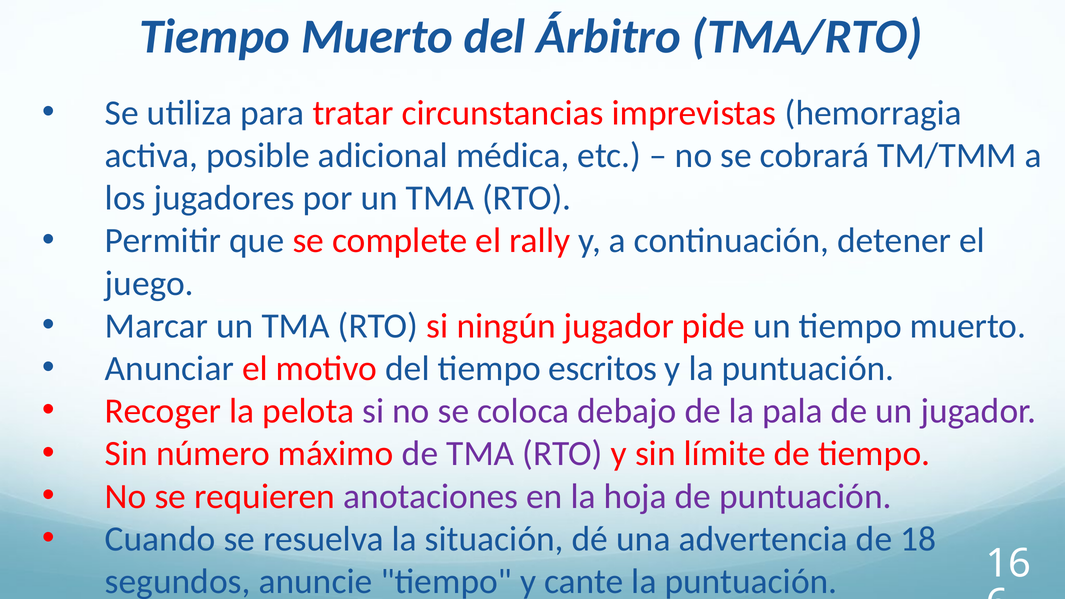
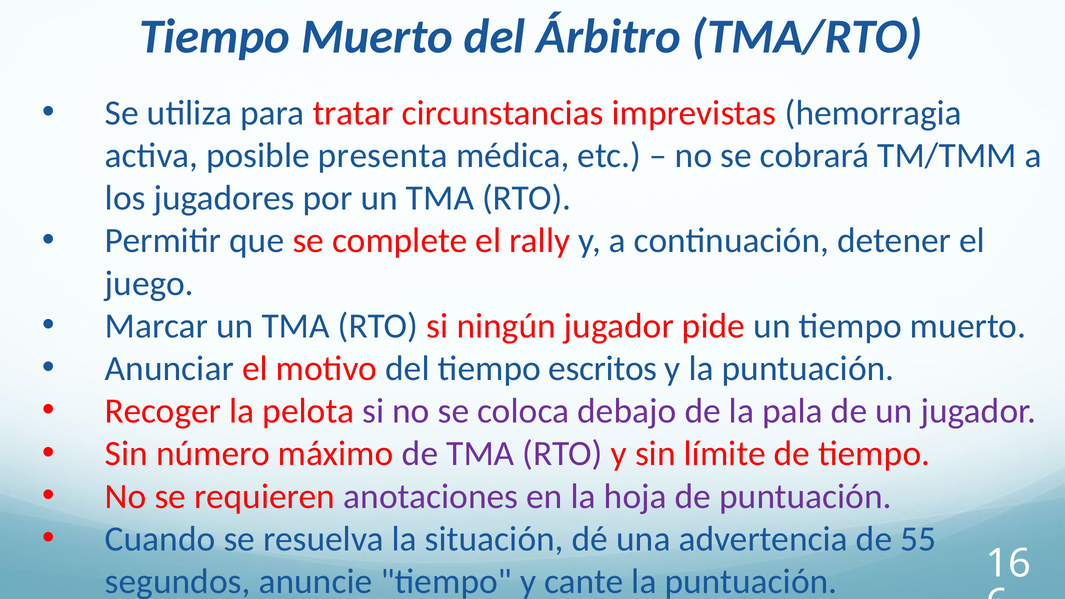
adicional: adicional -> presenta
18: 18 -> 55
